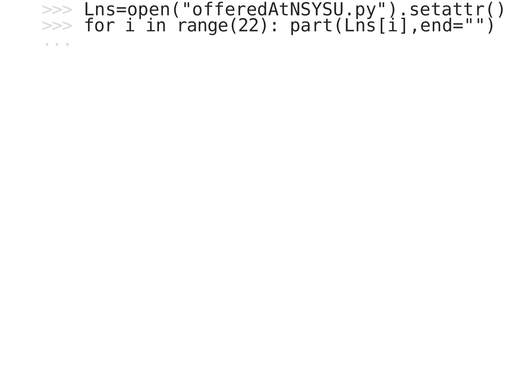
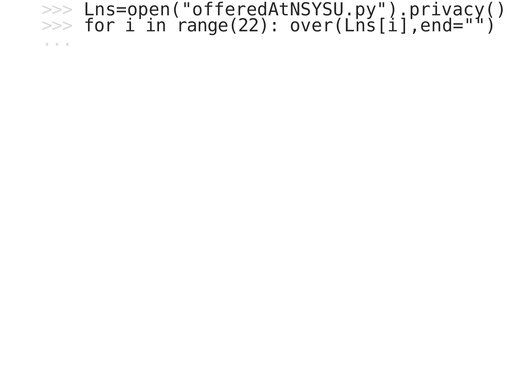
Lns=open("offeredAtNSYSU.py").setattr(: Lns=open("offeredAtNSYSU.py").setattr( -> Lns=open("offeredAtNSYSU.py").privacy(
part(Lns[i],end=: part(Lns[i],end= -> over(Lns[i],end=
